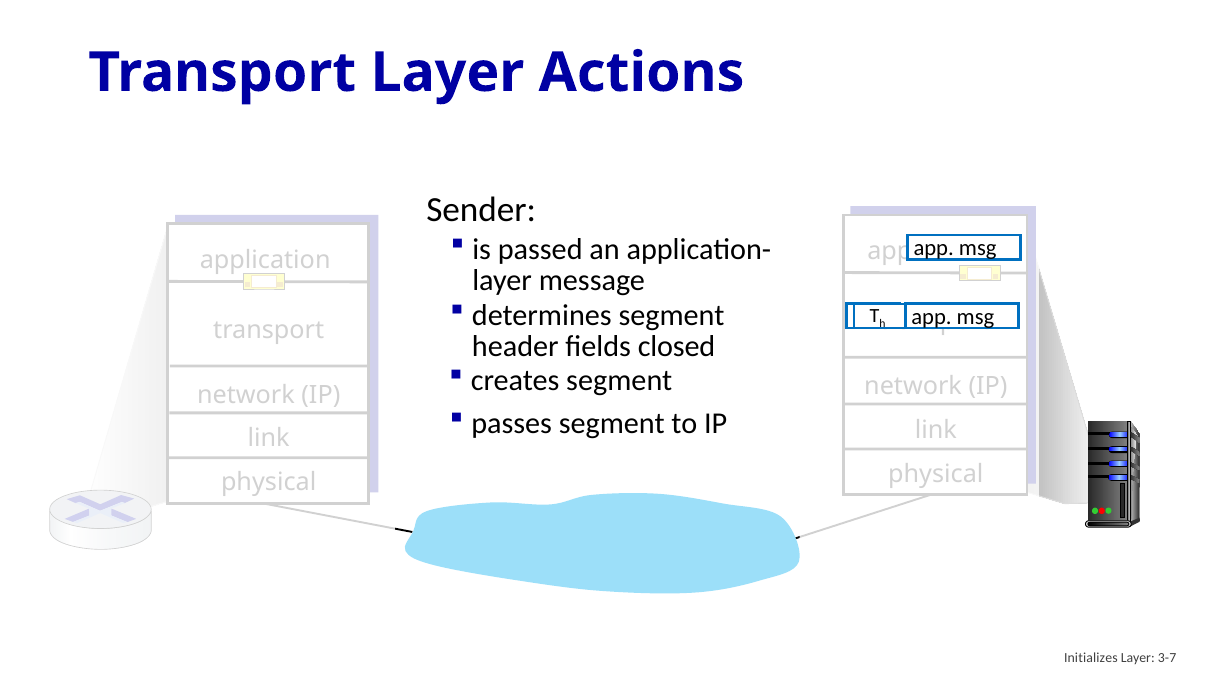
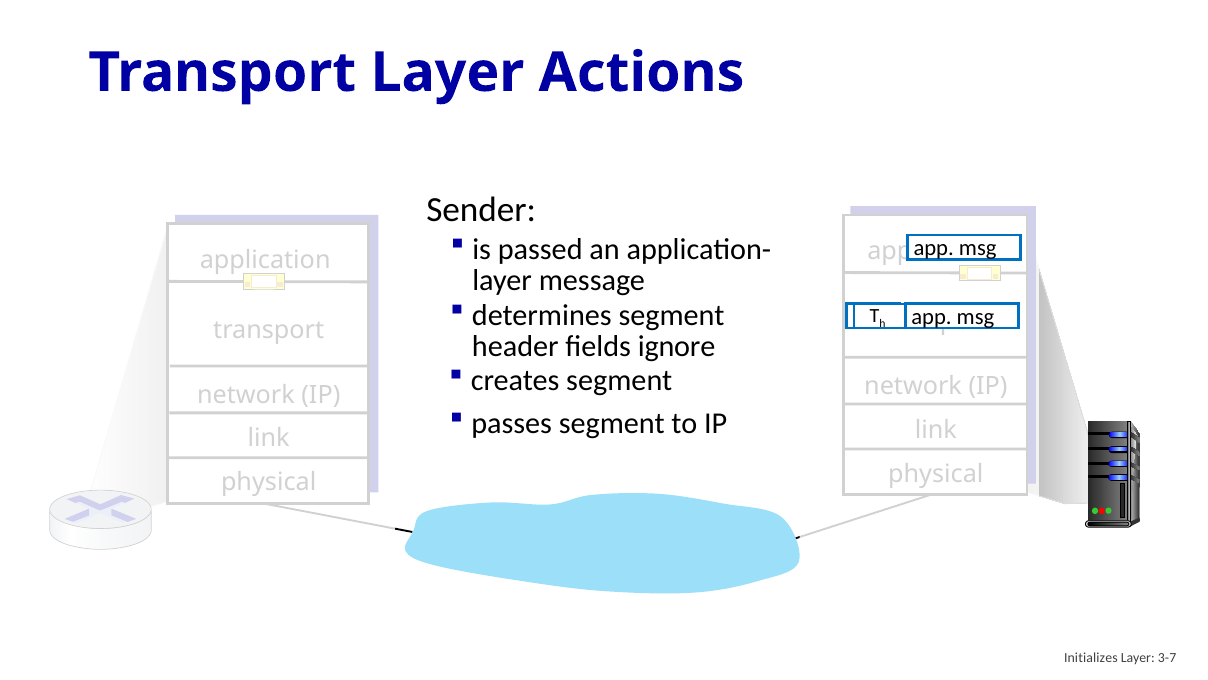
closed: closed -> ignore
